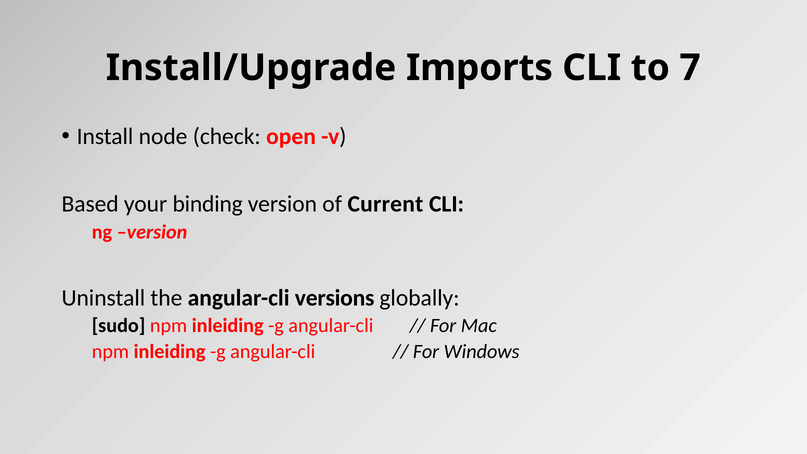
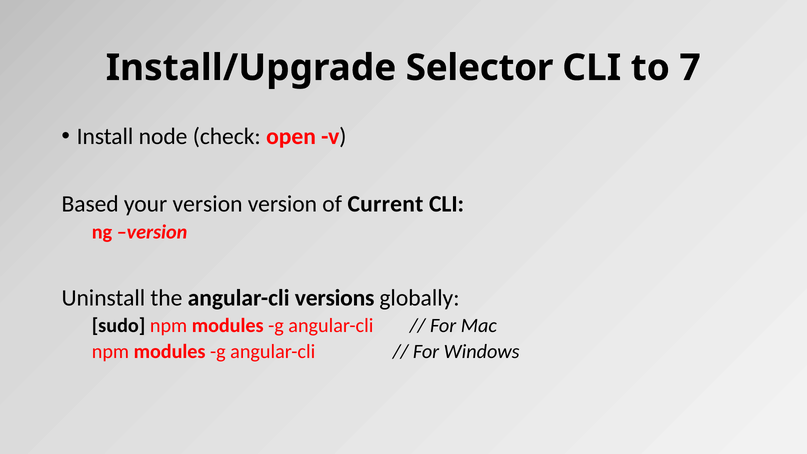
Imports: Imports -> Selector
your binding: binding -> version
sudo npm inleiding: inleiding -> modules
inleiding at (170, 352): inleiding -> modules
